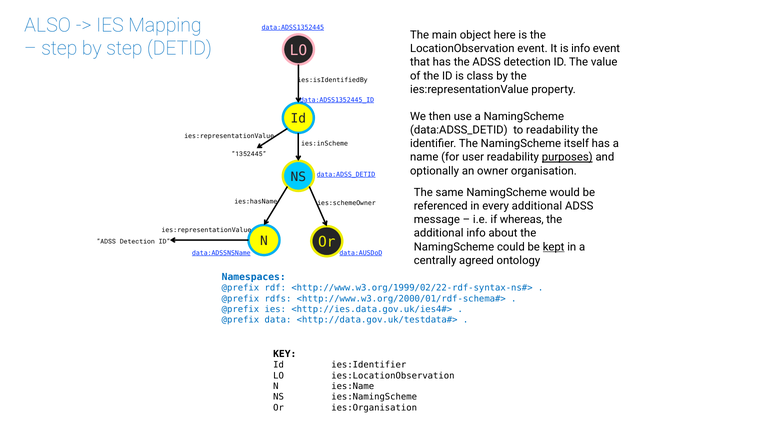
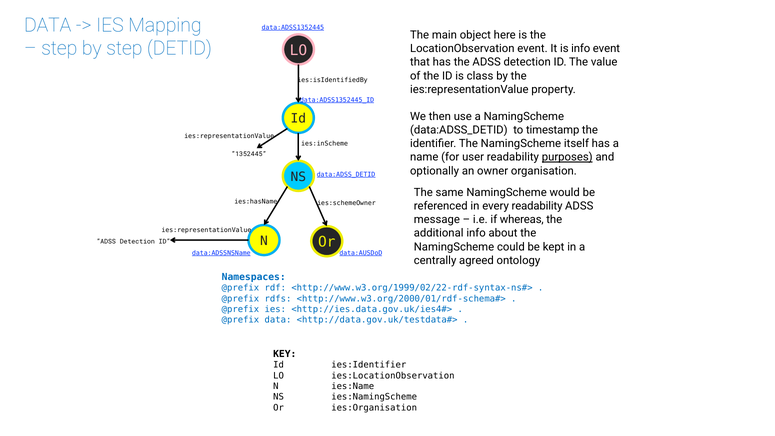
ALSO at (48, 25): ALSO -> DATA
to readability: readability -> timestamp
every additional: additional -> readability
kept underline: present -> none
